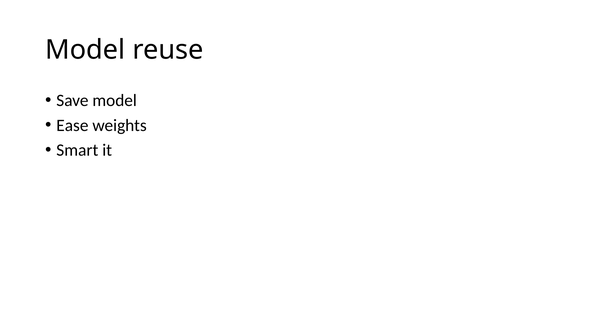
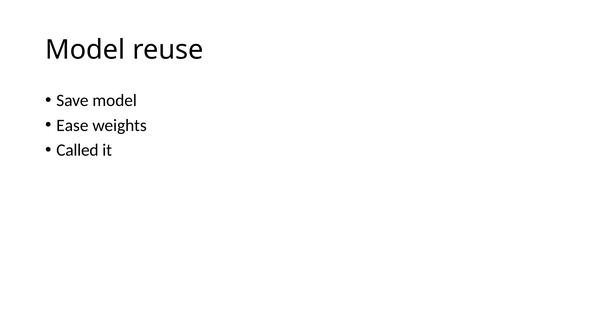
Smart: Smart -> Called
